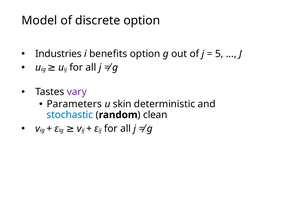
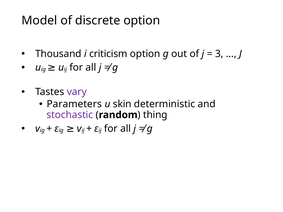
Industries: Industries -> Thousand
benefits: benefits -> criticism
5: 5 -> 3
stochastic colour: blue -> purple
clean: clean -> thing
